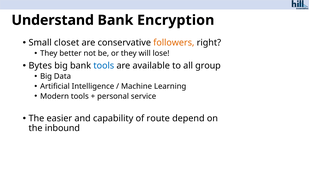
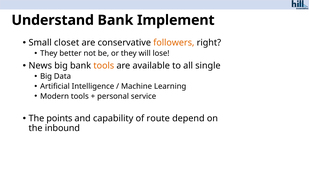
Encryption: Encryption -> Implement
Bytes: Bytes -> News
tools at (104, 66) colour: blue -> orange
group: group -> single
easier: easier -> points
